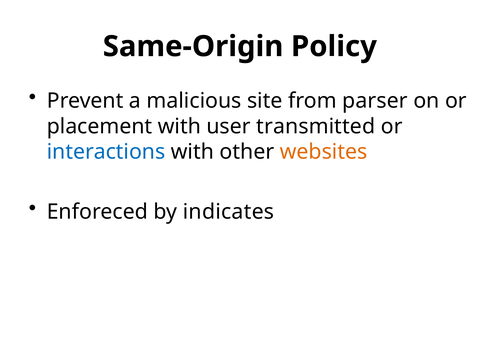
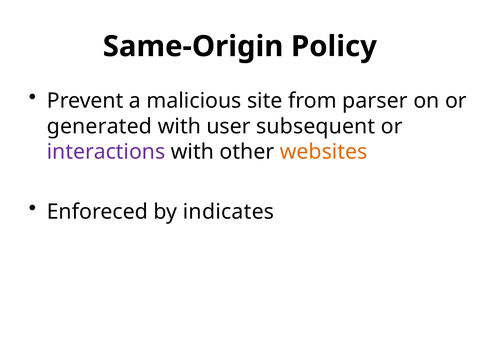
placement: placement -> generated
transmitted: transmitted -> subsequent
interactions colour: blue -> purple
